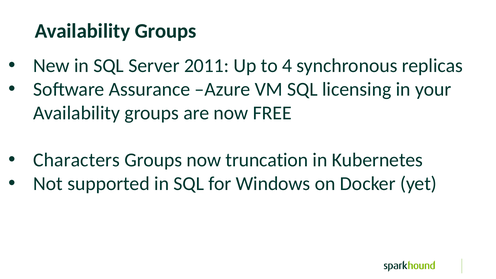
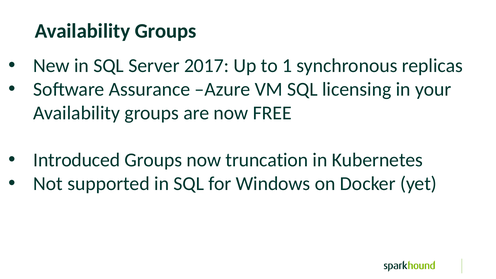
2011: 2011 -> 2017
4: 4 -> 1
Characters: Characters -> Introduced
